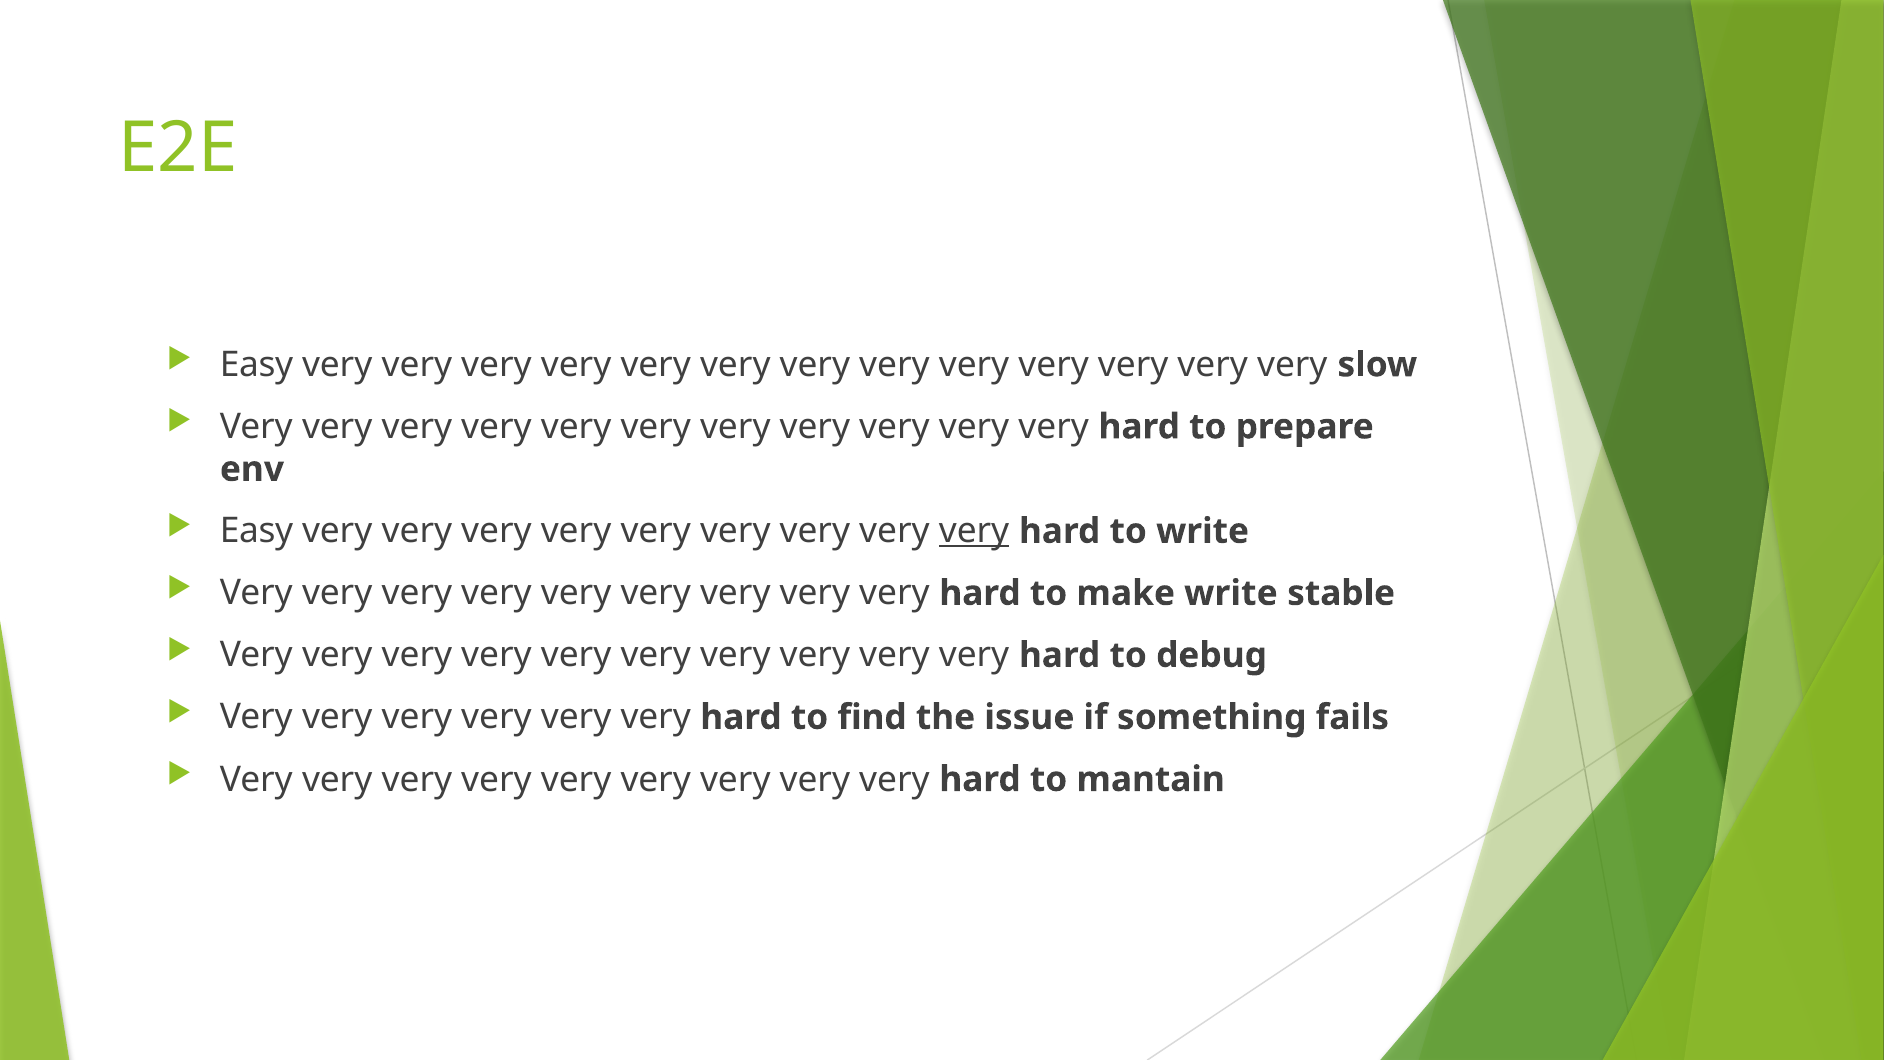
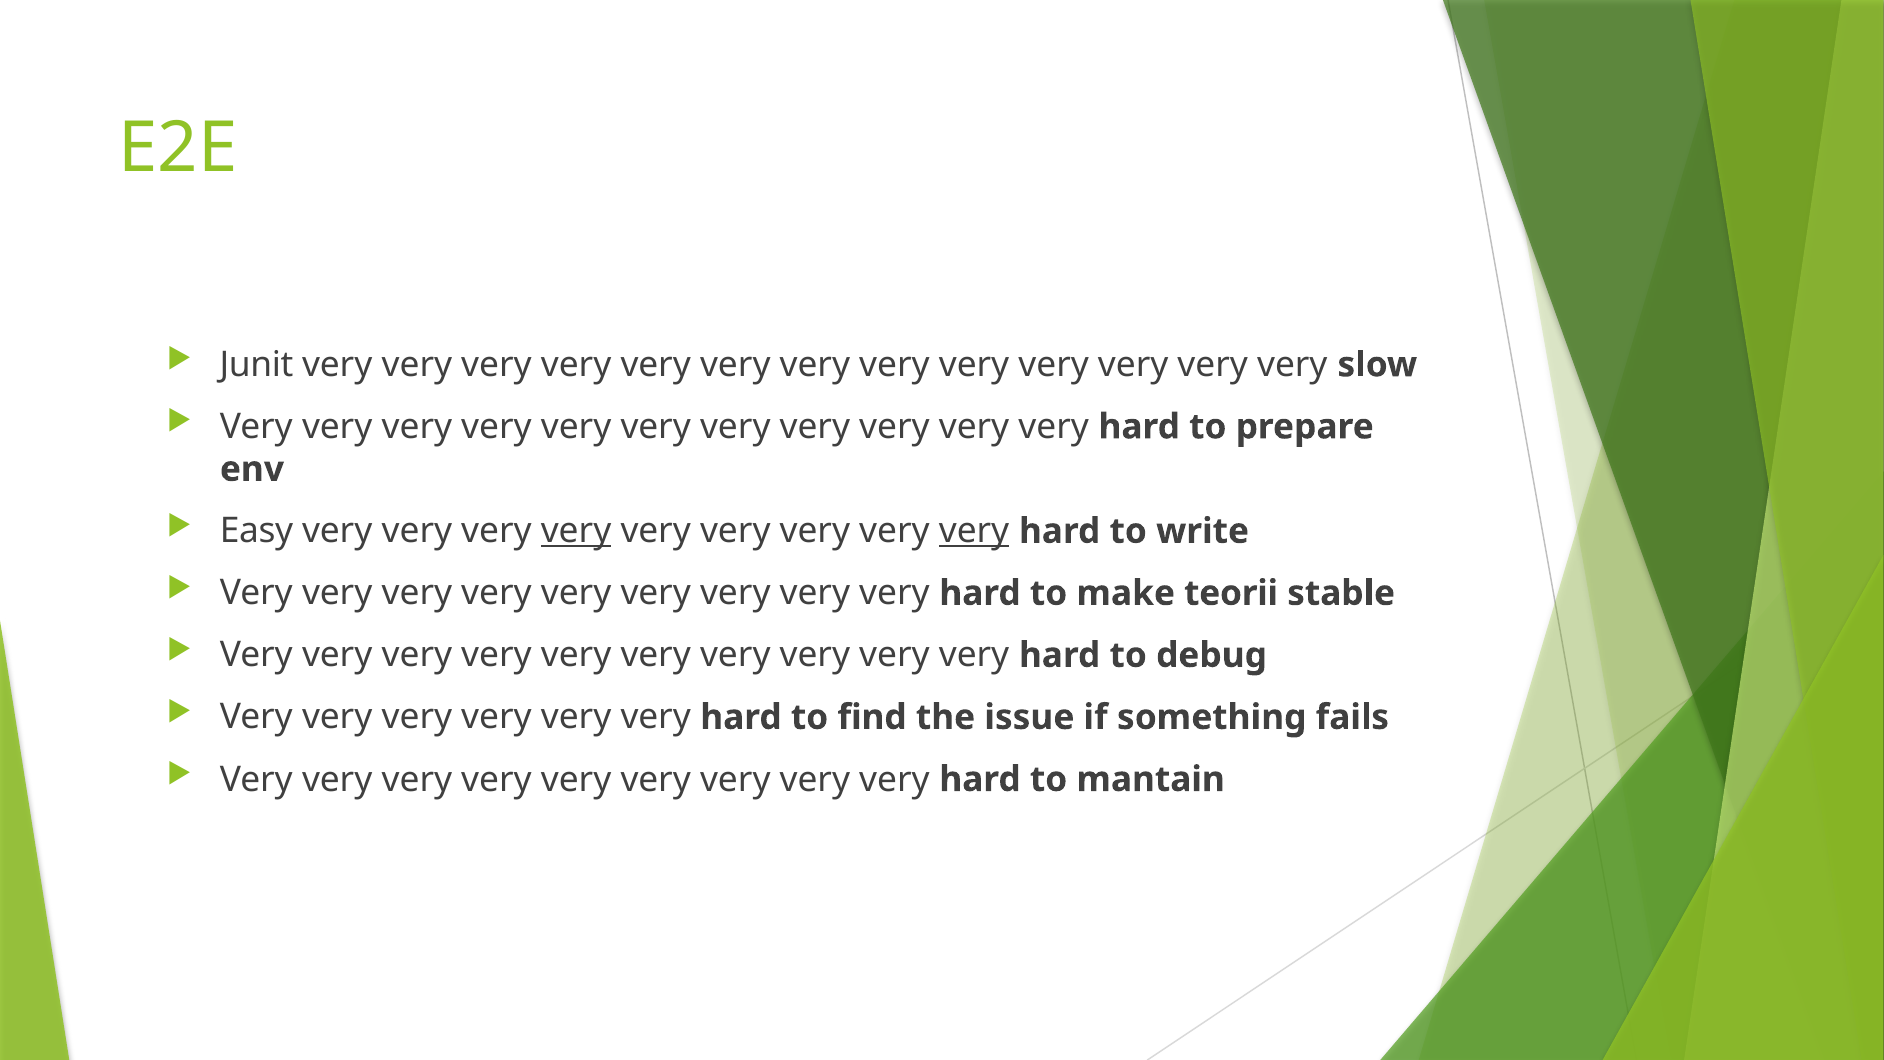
Easy at (256, 365): Easy -> Junit
very at (576, 531) underline: none -> present
make write: write -> teorii
